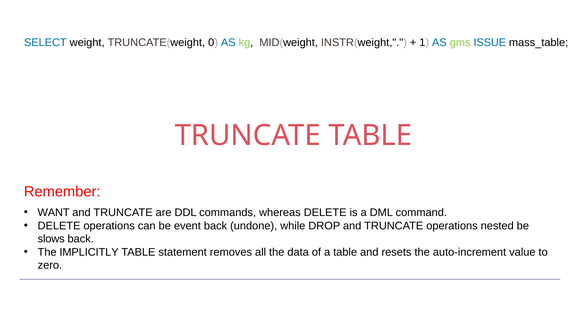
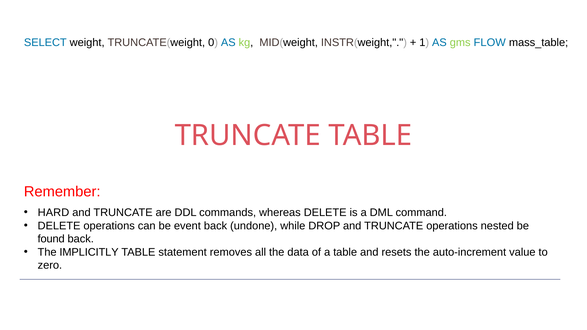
ISSUE: ISSUE -> FLOW
WANT: WANT -> HARD
slows: slows -> found
